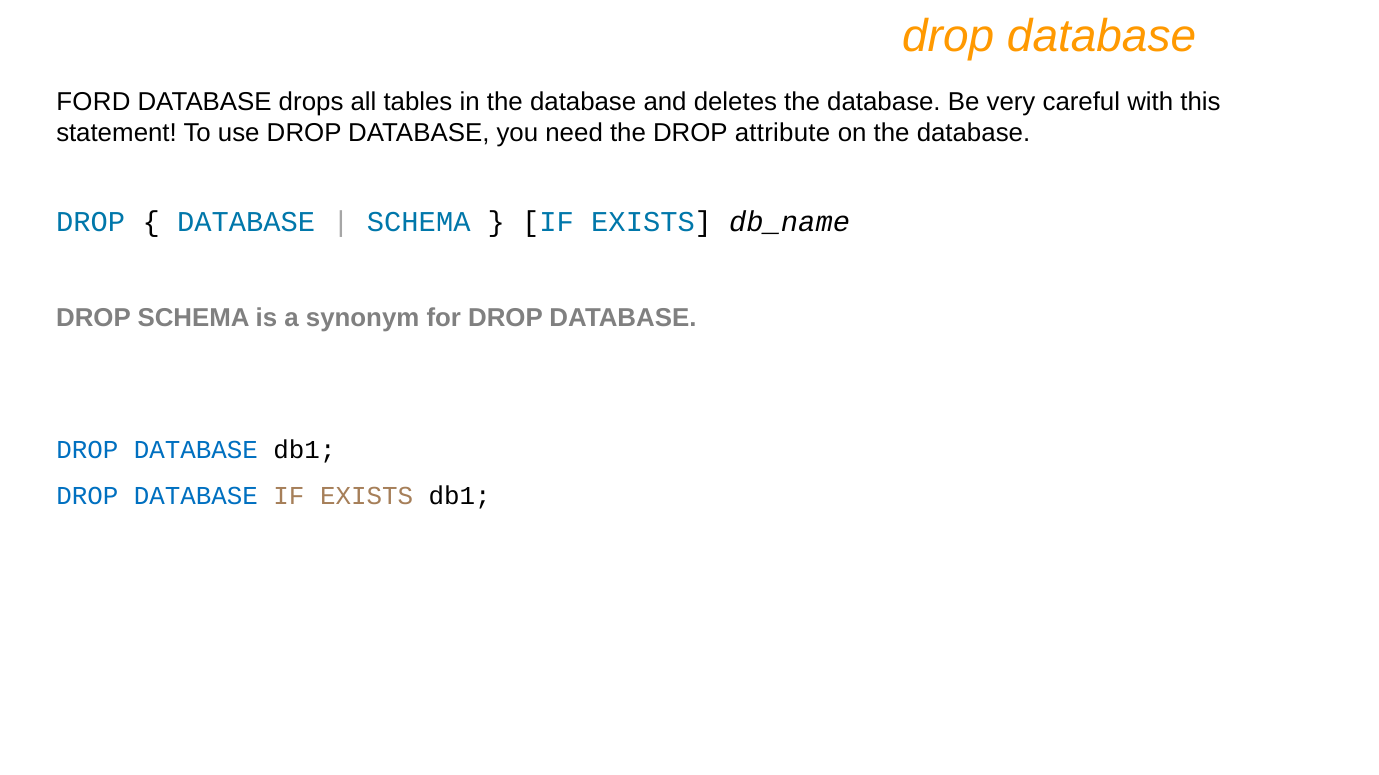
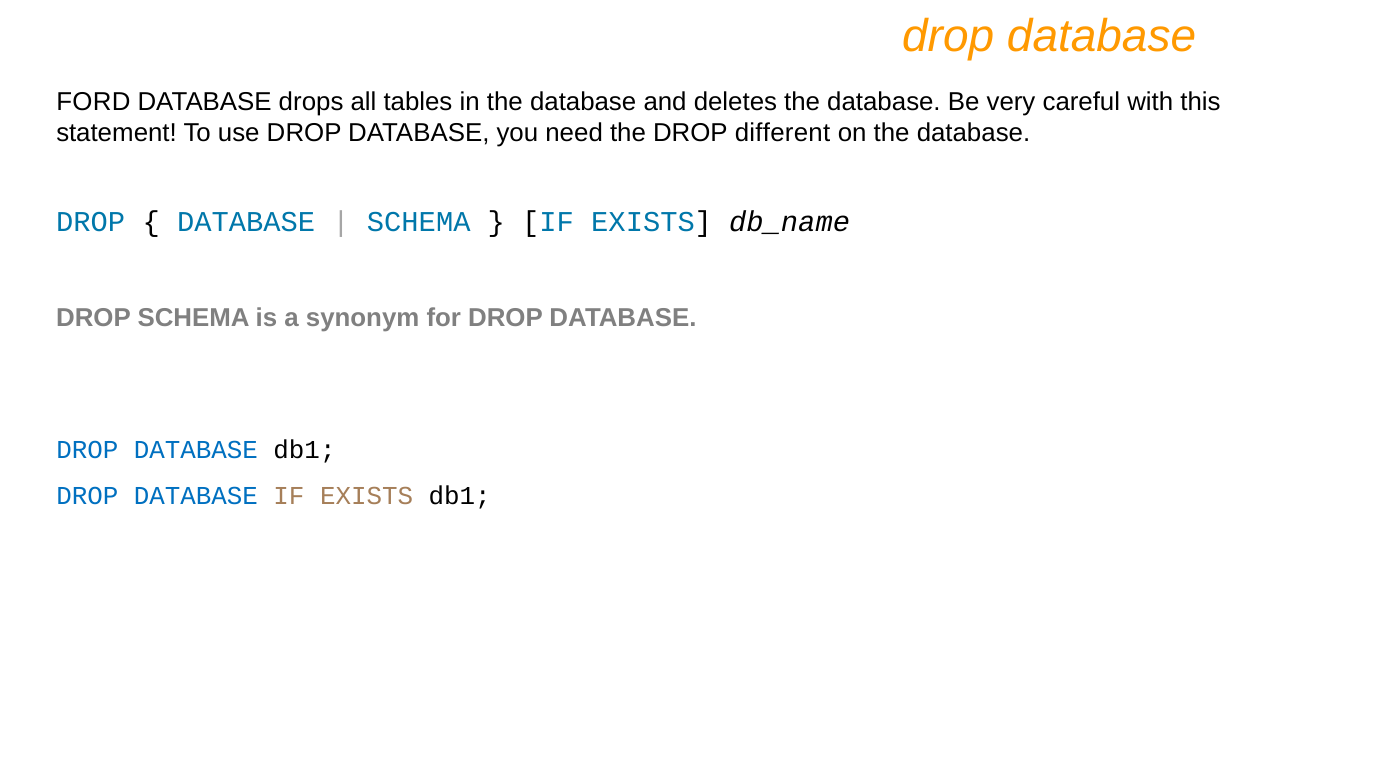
attribute: attribute -> different
